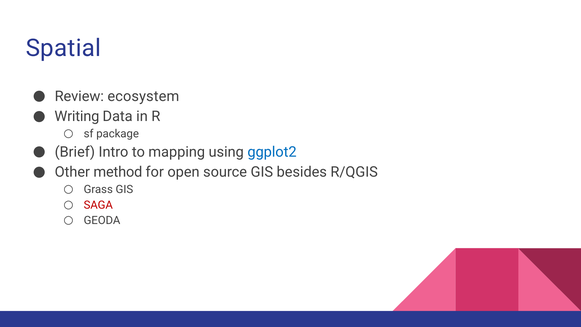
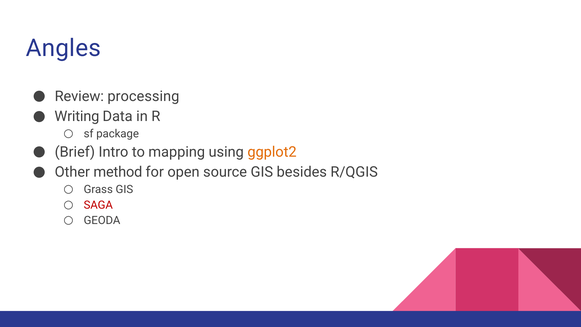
Spatial: Spatial -> Angles
ecosystem: ecosystem -> processing
ggplot2 colour: blue -> orange
